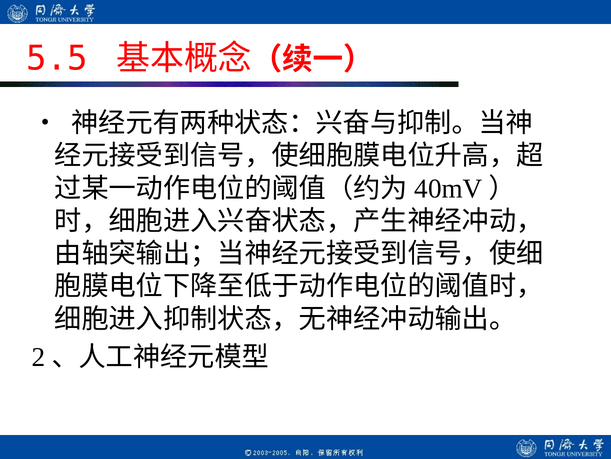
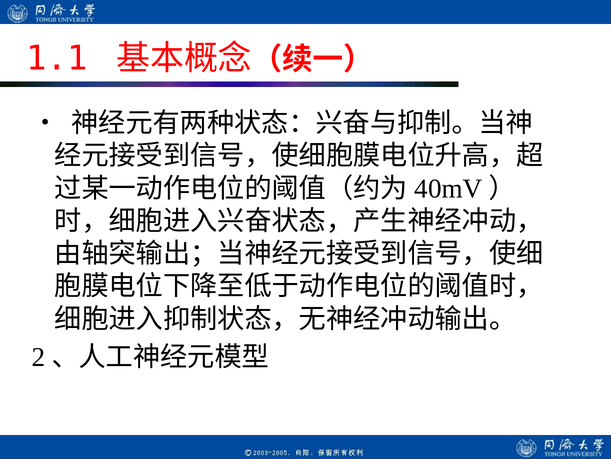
5.5: 5.5 -> 1.1
